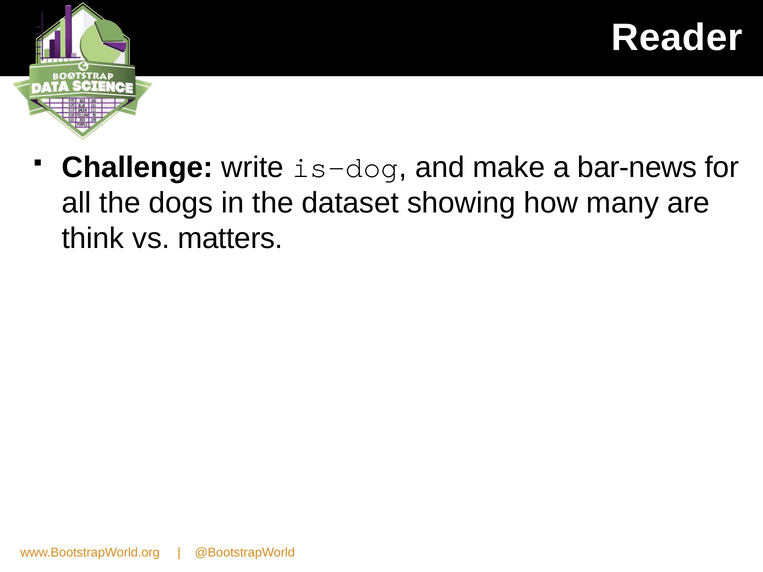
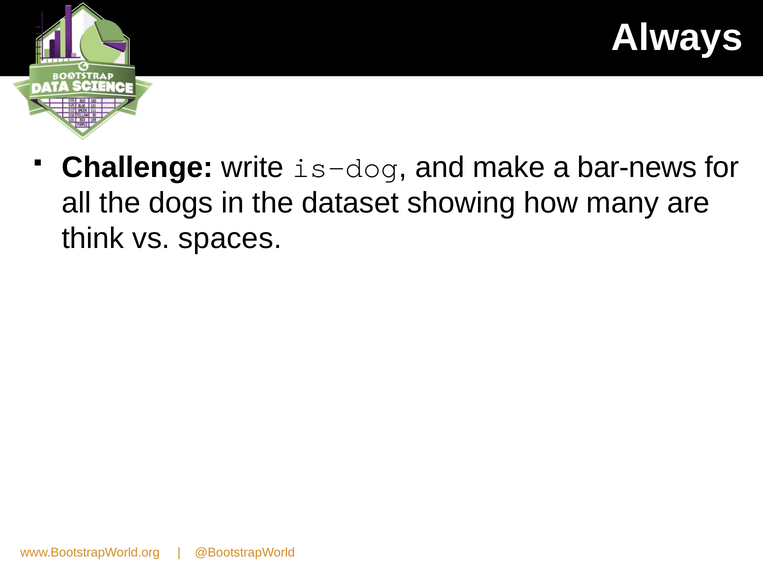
Reader: Reader -> Always
matters: matters -> spaces
